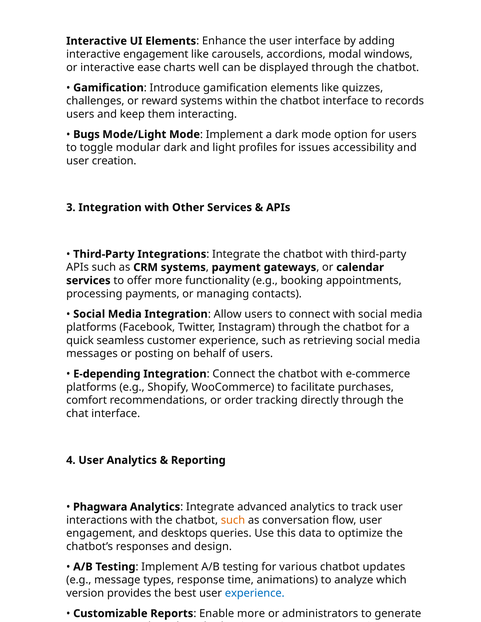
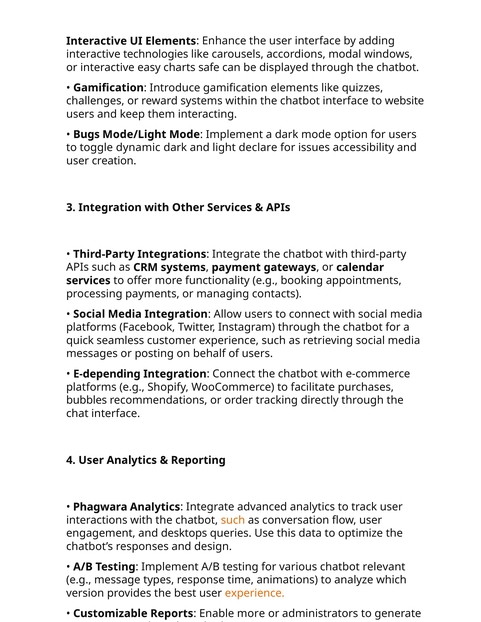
interactive engagement: engagement -> technologies
ease: ease -> easy
well: well -> safe
records: records -> website
modular: modular -> dynamic
profiles: profiles -> declare
comfort: comfort -> bubbles
updates: updates -> relevant
experience at (255, 594) colour: blue -> orange
